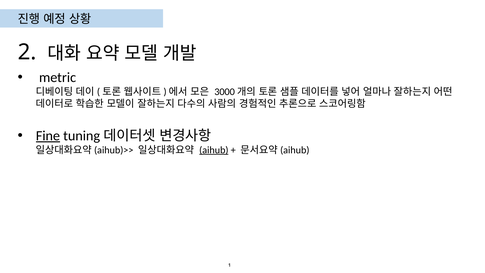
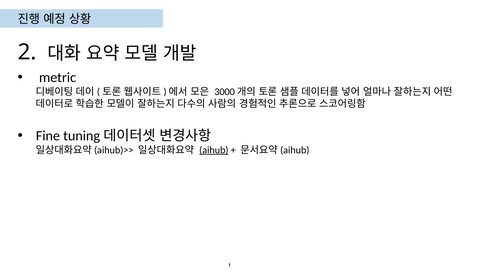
Fine underline: present -> none
